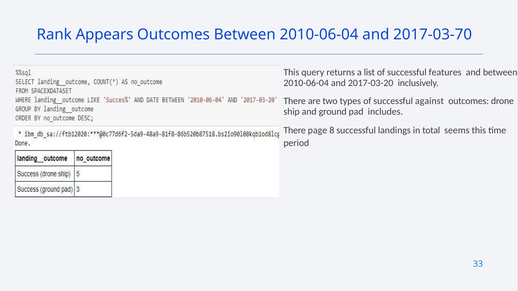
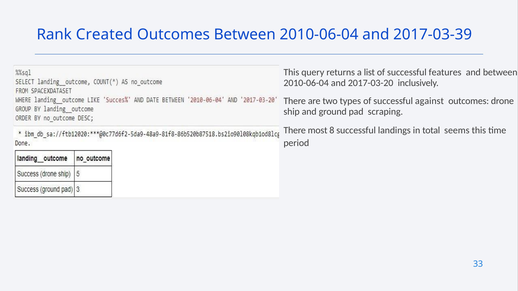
Appears: Appears -> Created
2017-03-70: 2017-03-70 -> 2017-03-39
includes: includes -> scraping
page: page -> most
